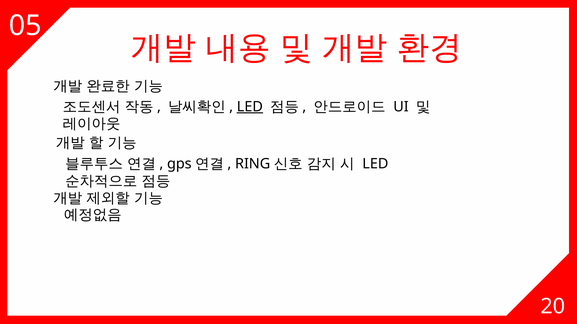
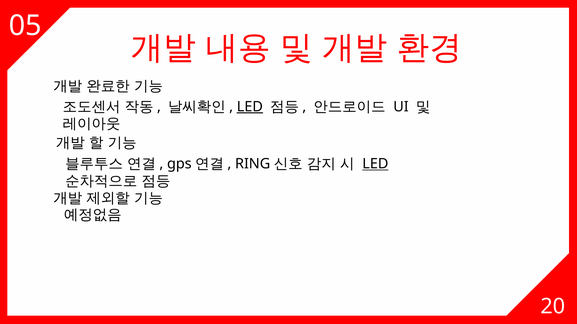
LED at (375, 164) underline: none -> present
